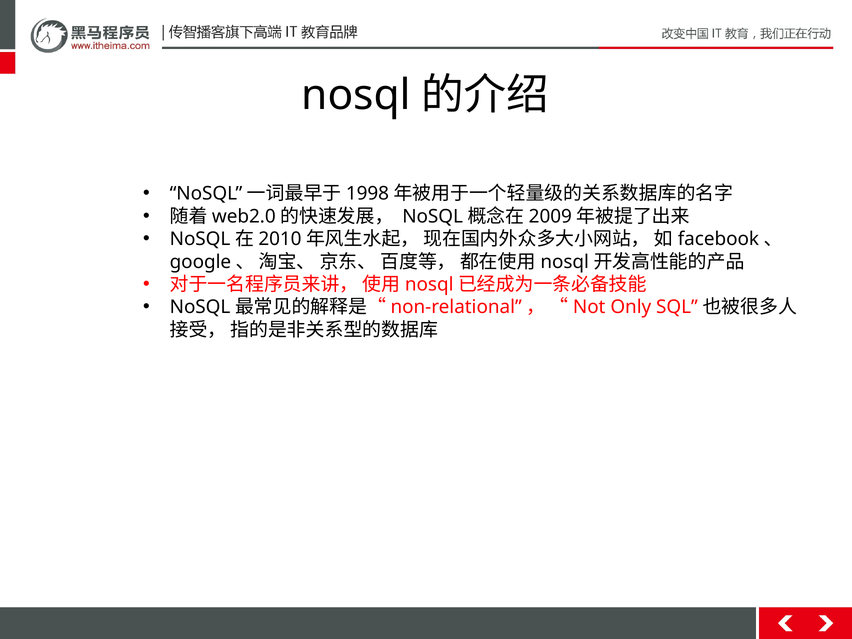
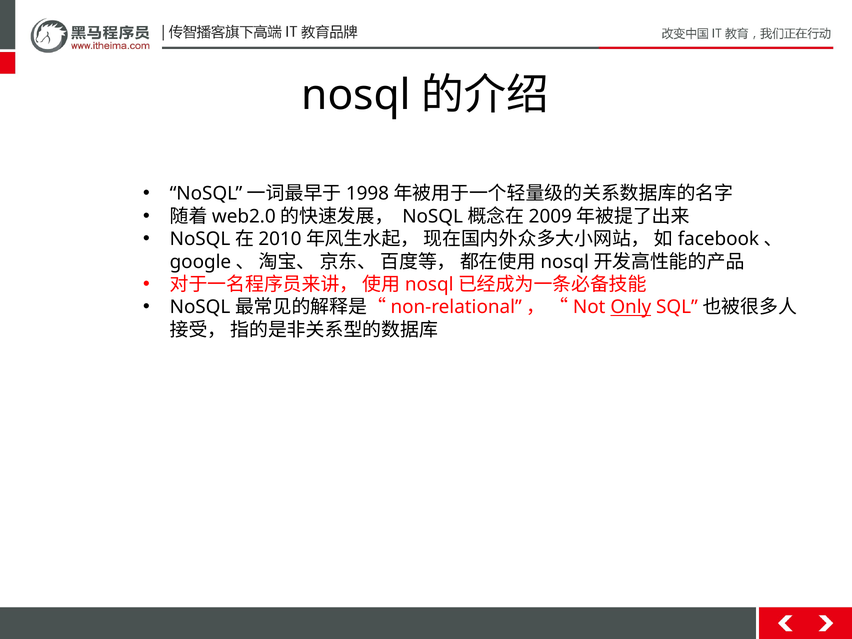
Only underline: none -> present
